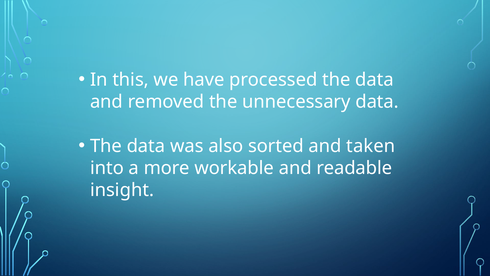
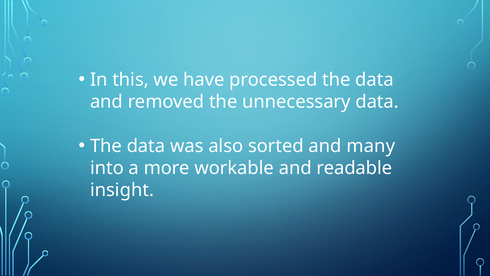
taken: taken -> many
